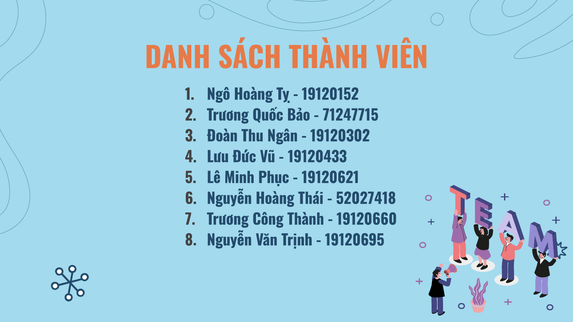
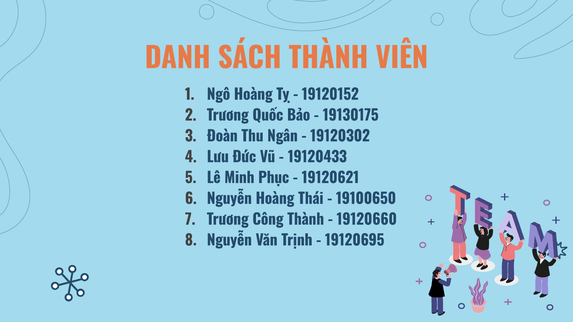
71247715: 71247715 -> 19130175
52027418: 52027418 -> 19100650
